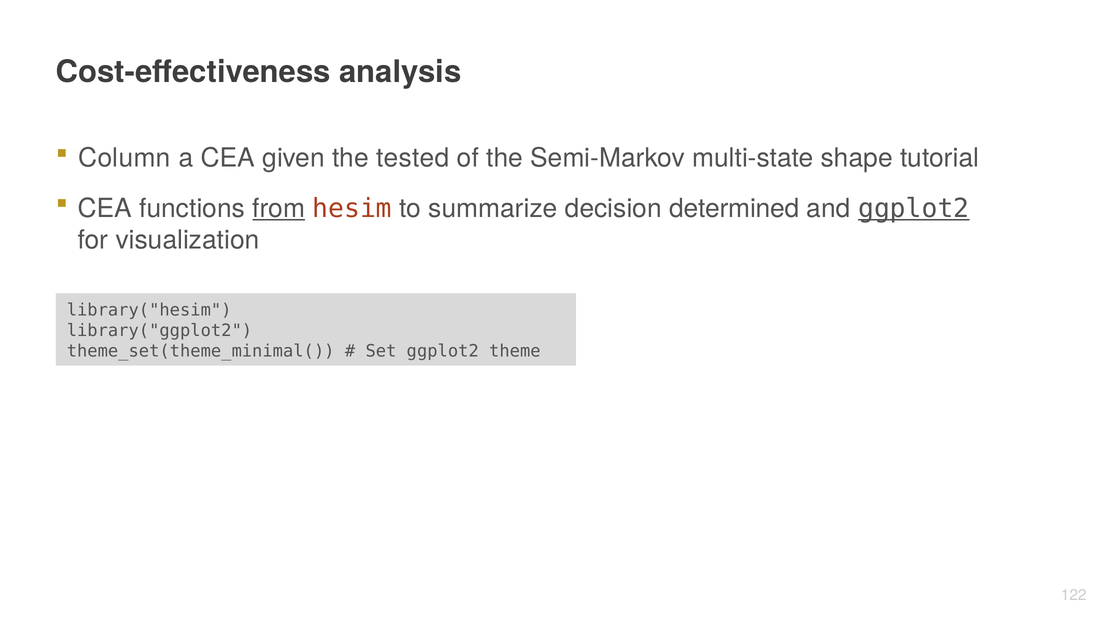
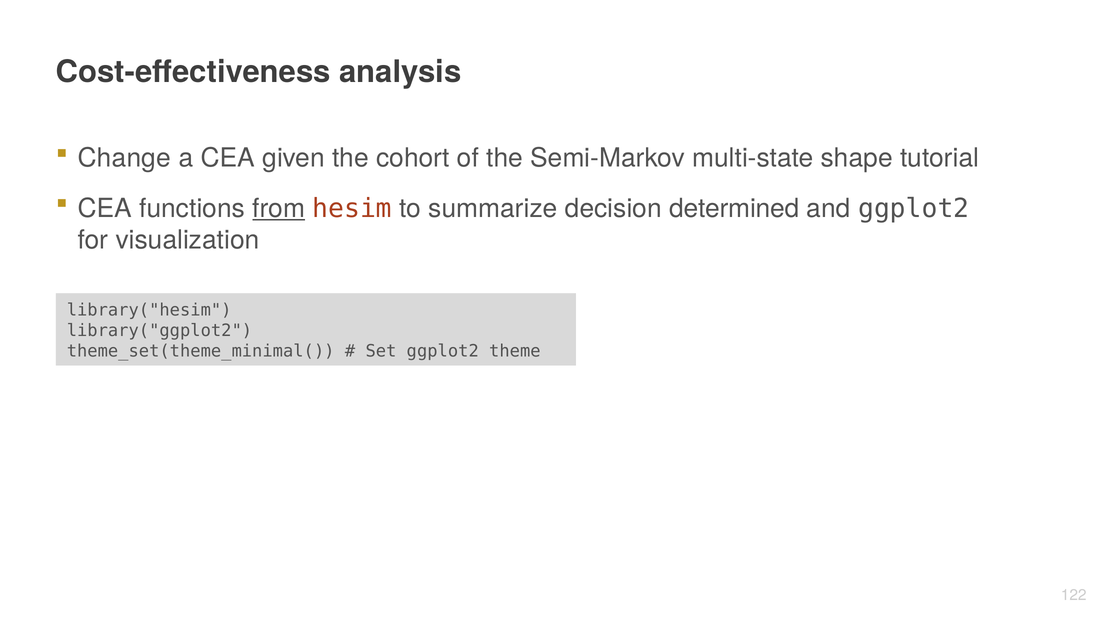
Column: Column -> Change
tested: tested -> cohort
ggplot2 at (914, 209) underline: present -> none
